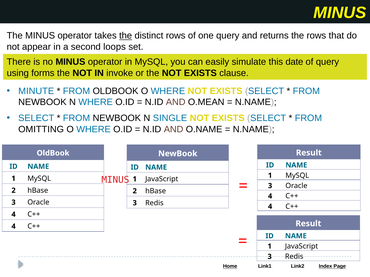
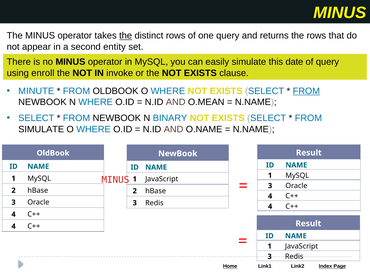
loops: loops -> entity
forms: forms -> enroll
FROM at (306, 91) underline: none -> present
SINGLE: SINGLE -> BINARY
OMITTING at (41, 129): OMITTING -> SIMULATE
